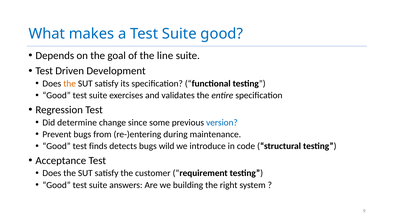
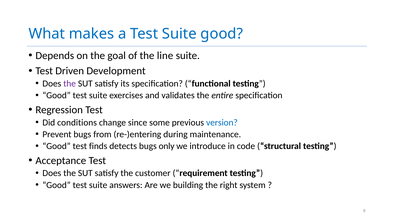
the at (70, 84) colour: orange -> purple
determine: determine -> conditions
wild: wild -> only
